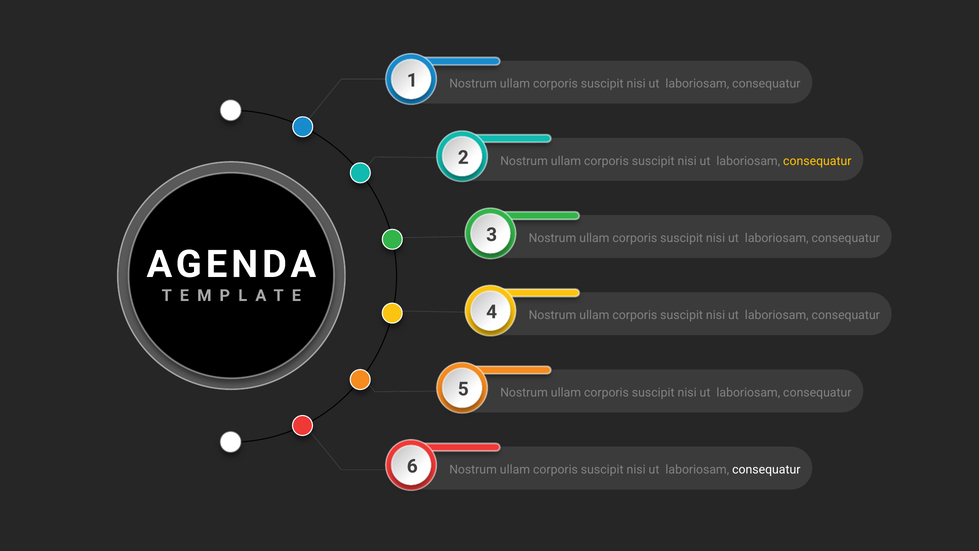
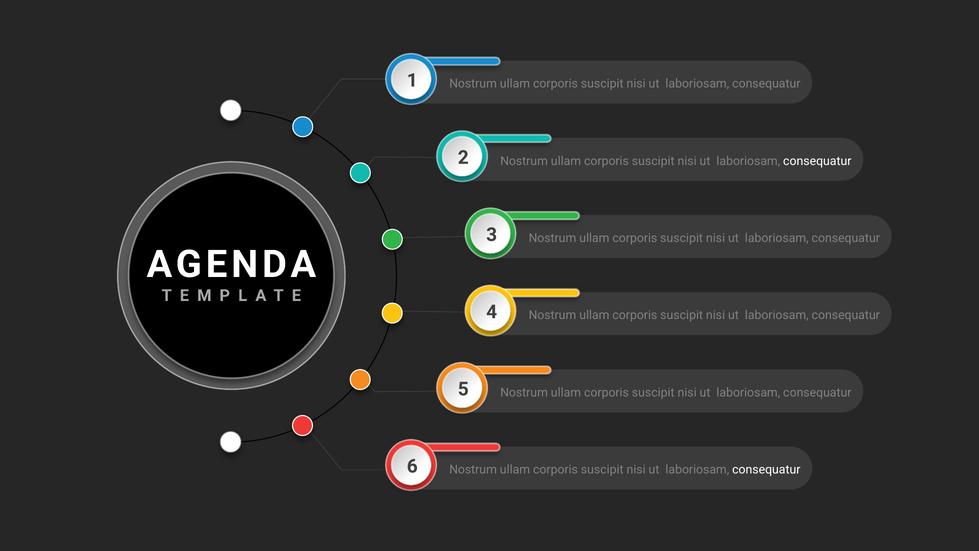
consequatur at (817, 161) colour: yellow -> white
